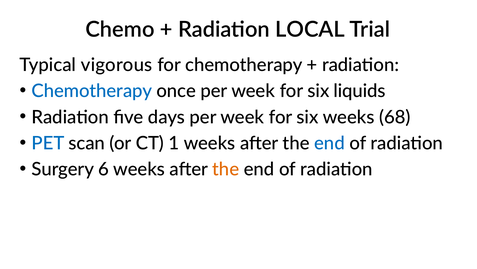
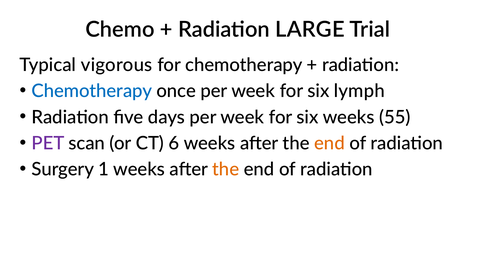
LOCAL: LOCAL -> LARGE
liquids: liquids -> lymph
68: 68 -> 55
PET colour: blue -> purple
1: 1 -> 6
end at (329, 143) colour: blue -> orange
6: 6 -> 1
